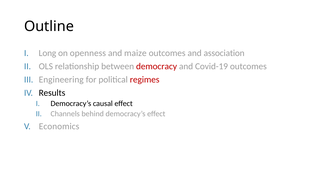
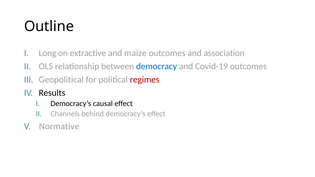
openness: openness -> extractive
democracy colour: red -> blue
Engineering: Engineering -> Geopolitical
Economics: Economics -> Normative
